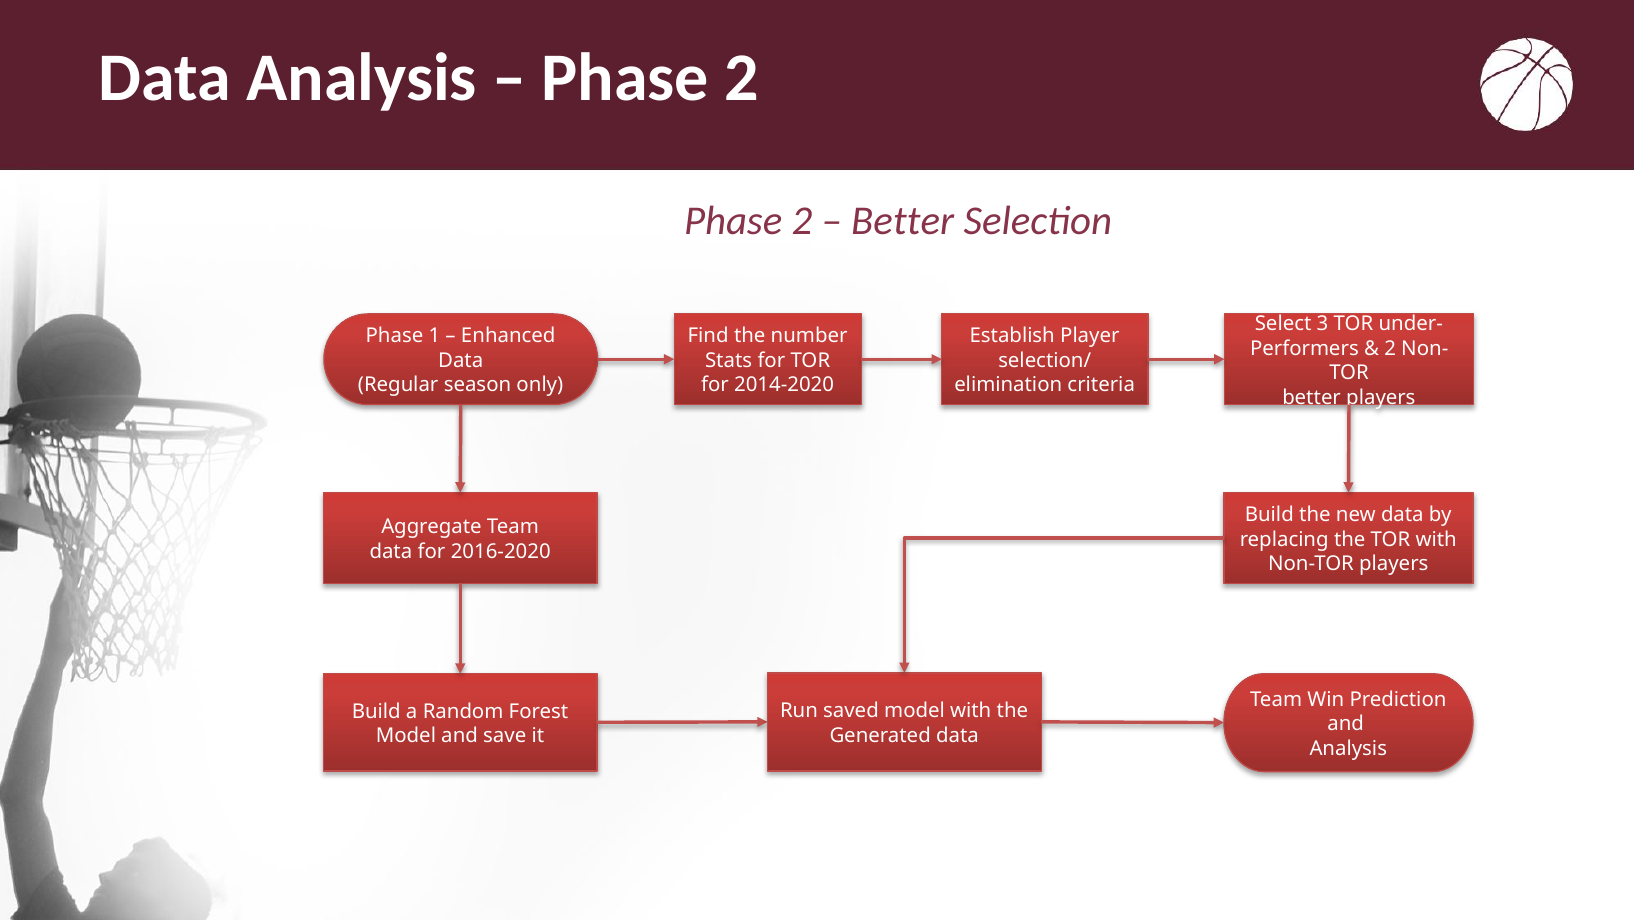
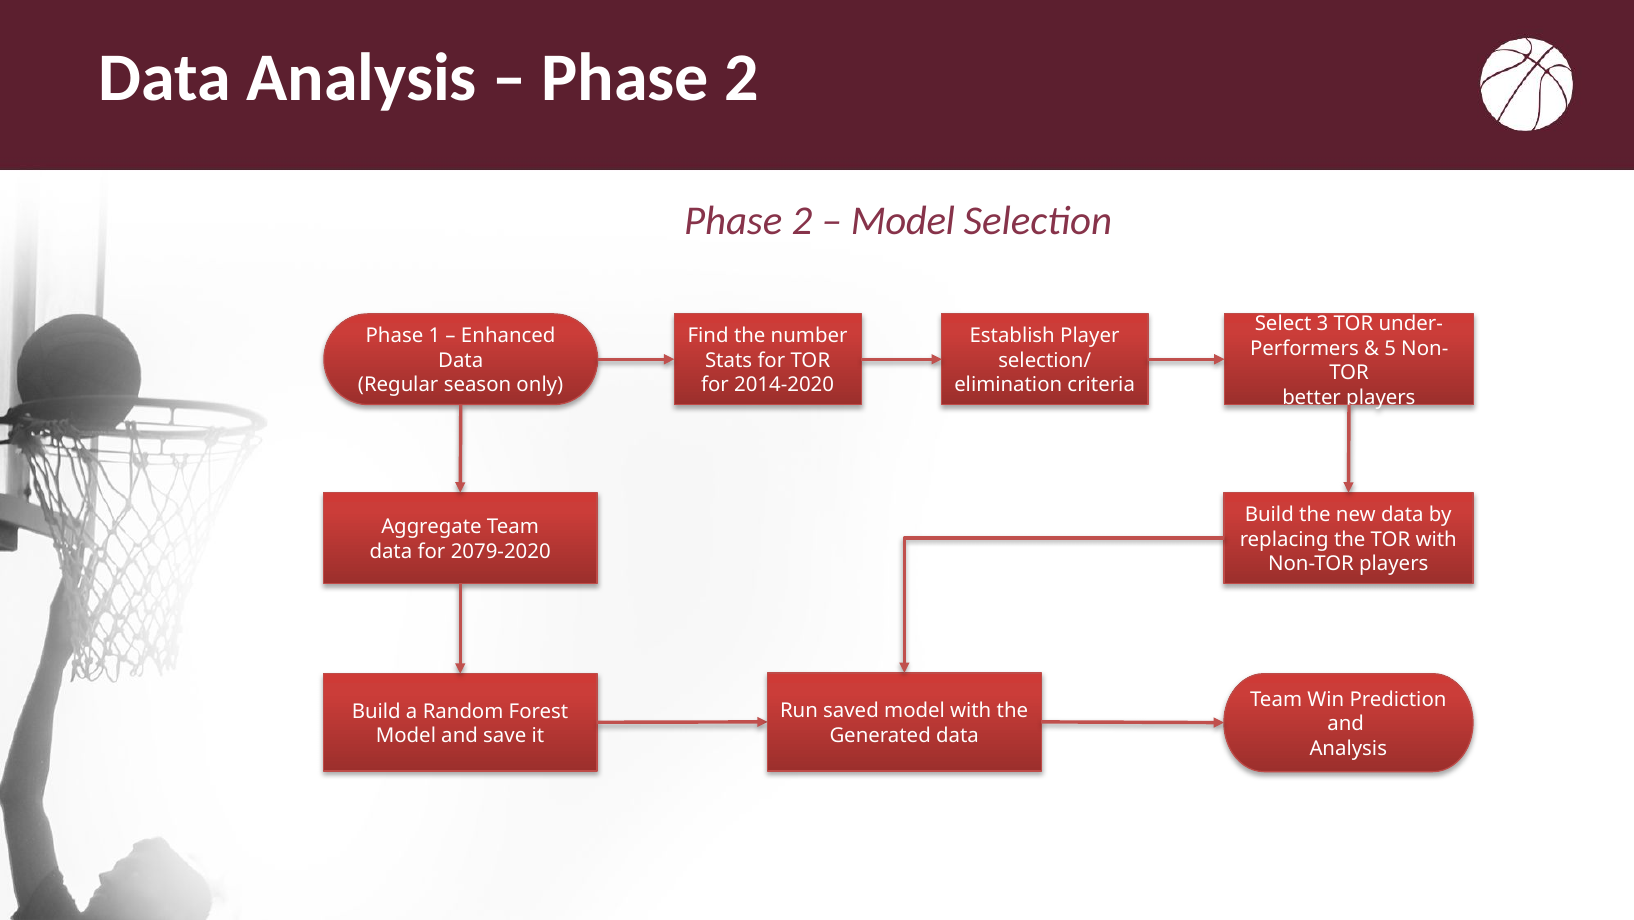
Better at (903, 221): Better -> Model
2 at (1390, 348): 2 -> 5
2016-2020: 2016-2020 -> 2079-2020
